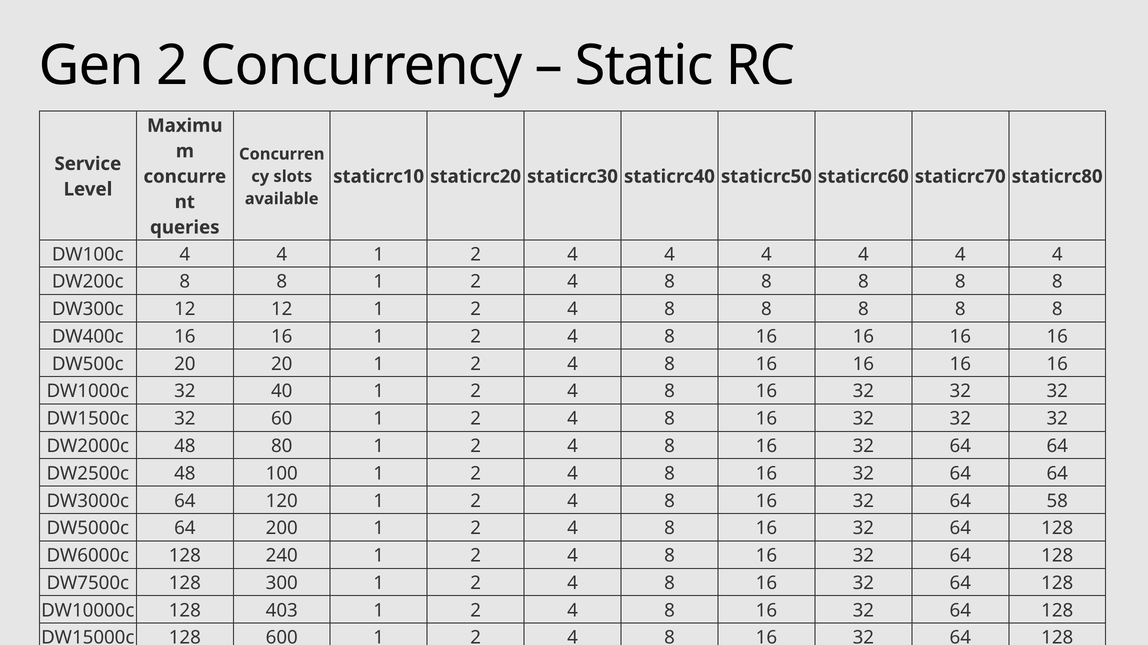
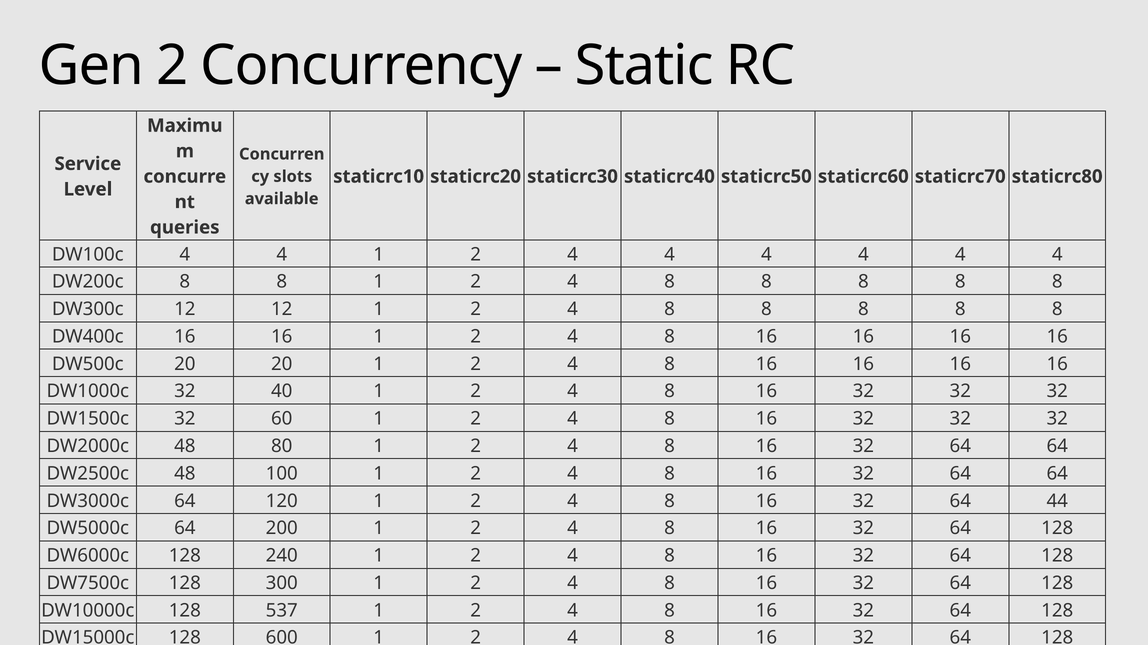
58: 58 -> 44
403: 403 -> 537
